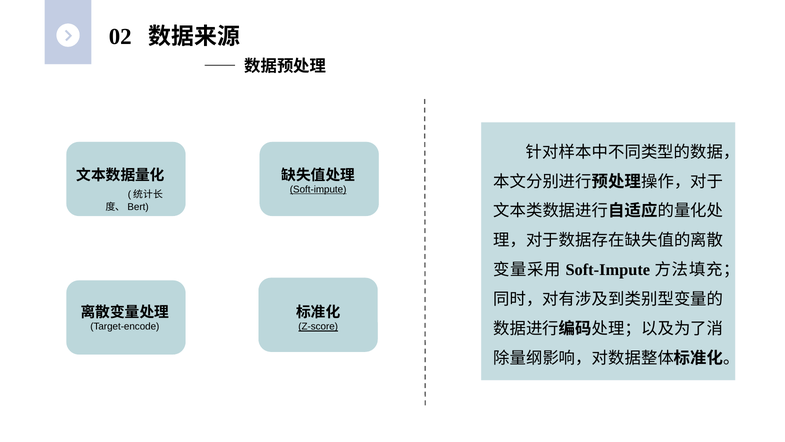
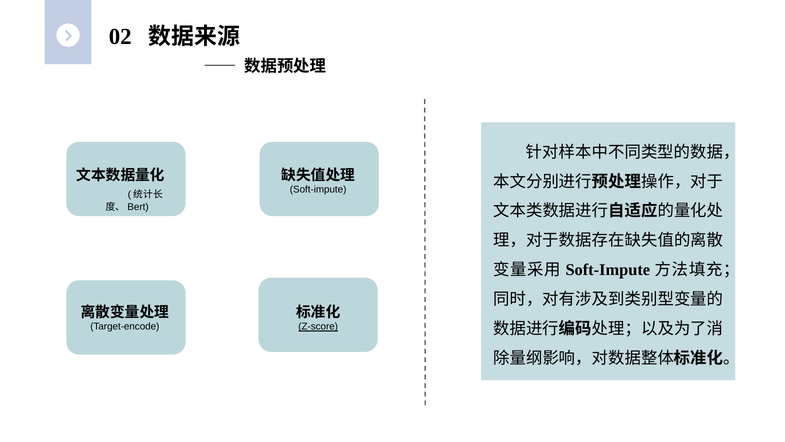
Soft-impute at (318, 189) underline: present -> none
